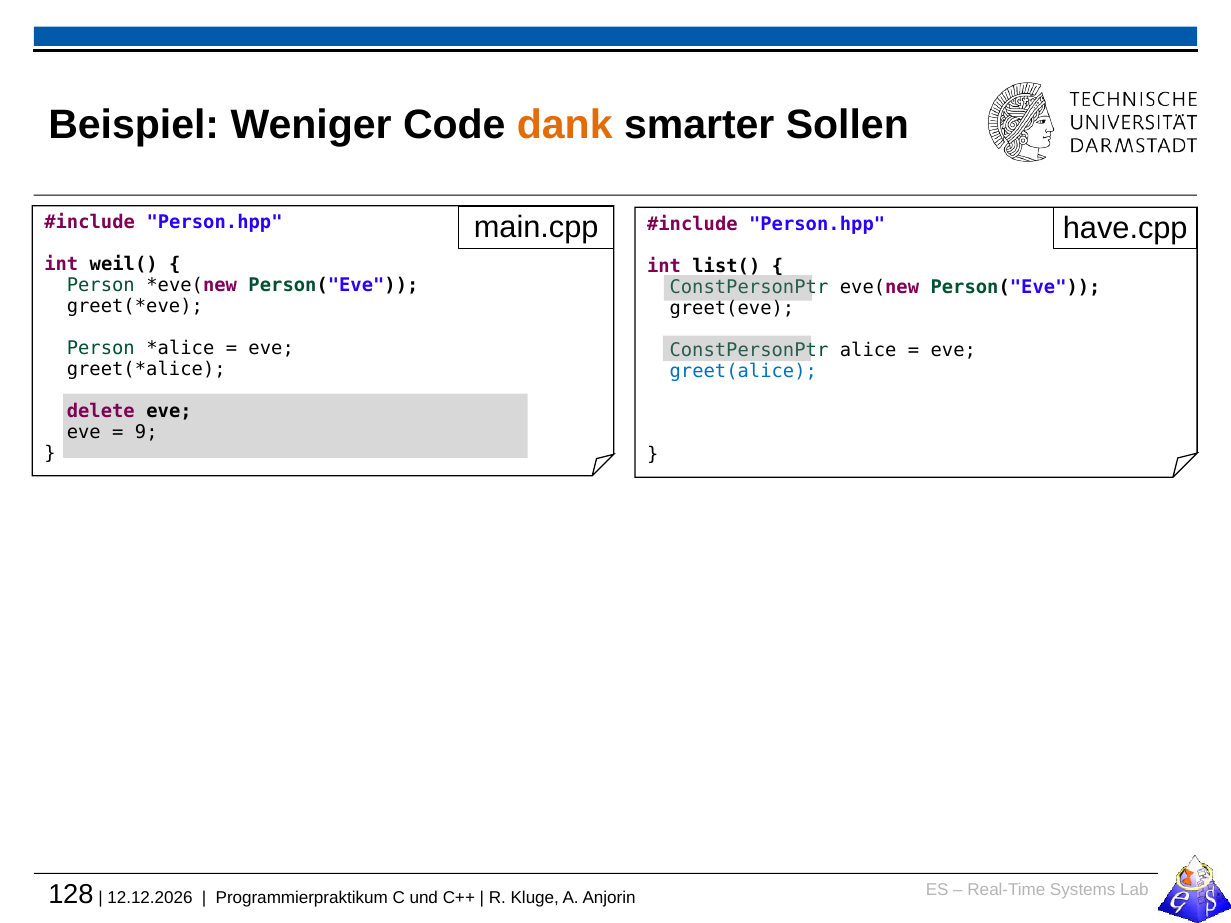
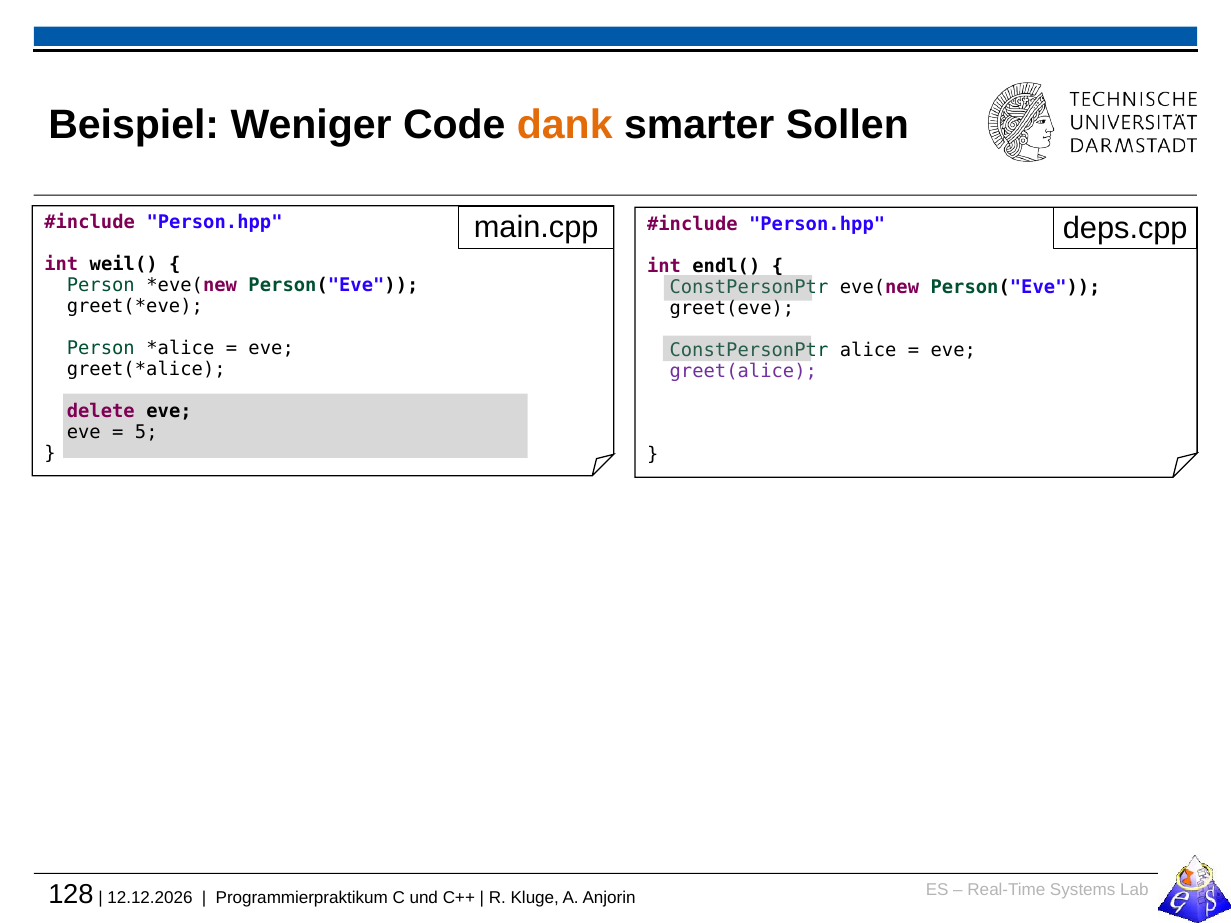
have.cpp: have.cpp -> deps.cpp
list(: list( -> endl(
greet(alice colour: blue -> purple
9: 9 -> 5
